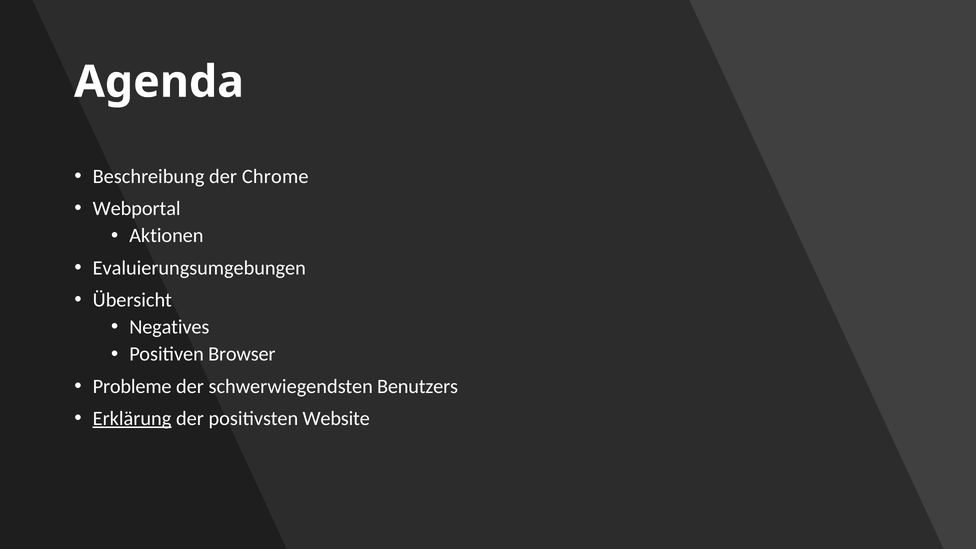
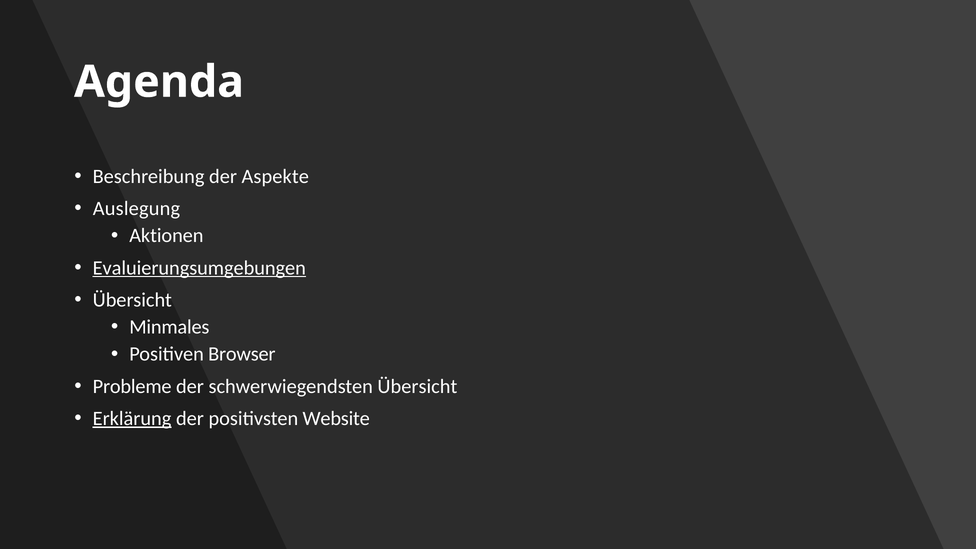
Chrome: Chrome -> Aspekte
Webportal: Webportal -> Auslegung
Evaluierungsumgebungen underline: none -> present
Negatives: Negatives -> Minmales
schwerwiegendsten Benutzers: Benutzers -> Übersicht
